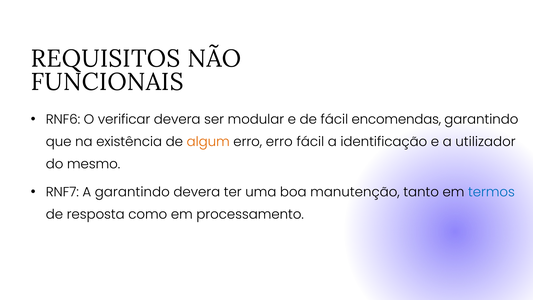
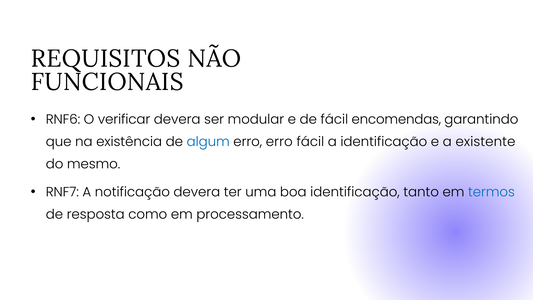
algum colour: orange -> blue
utilizador: utilizador -> existente
A garantindo: garantindo -> notificação
boa manutenção: manutenção -> identificação
